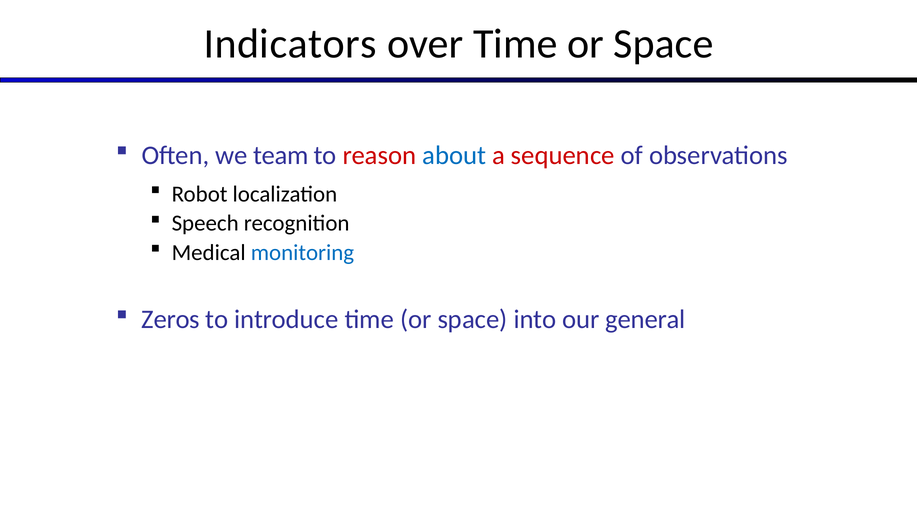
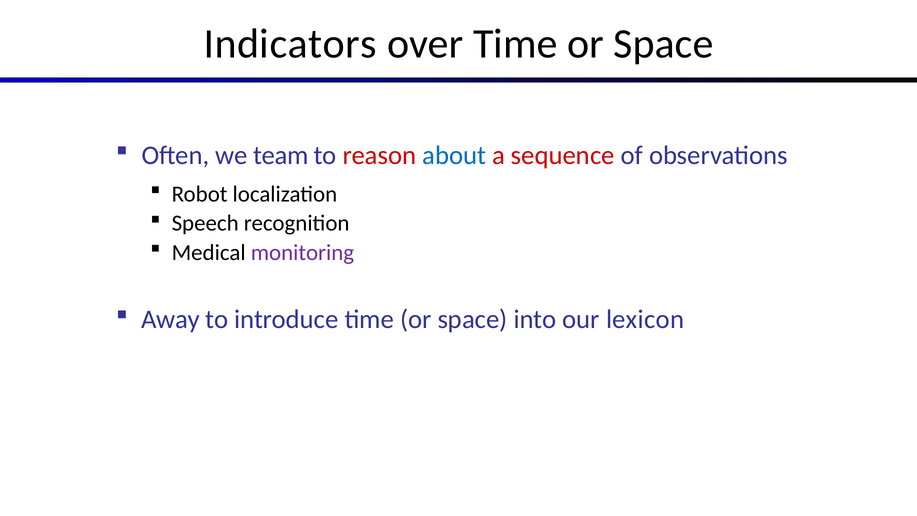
monitoring colour: blue -> purple
Zeros: Zeros -> Away
general: general -> lexicon
